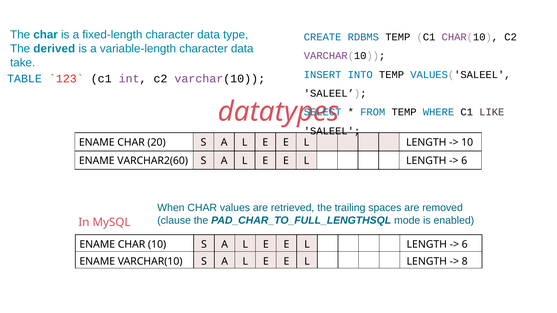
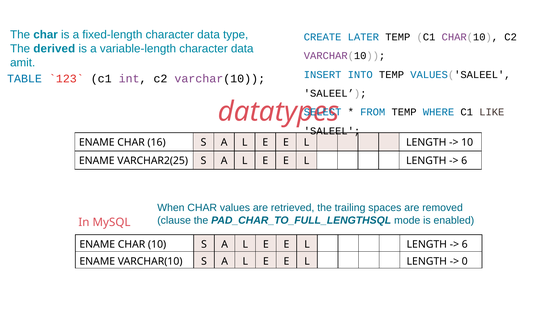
RDBMS: RDBMS -> LATER
take: take -> amit
20: 20 -> 16
VARCHAR2(60: VARCHAR2(60 -> VARCHAR2(25
8: 8 -> 0
